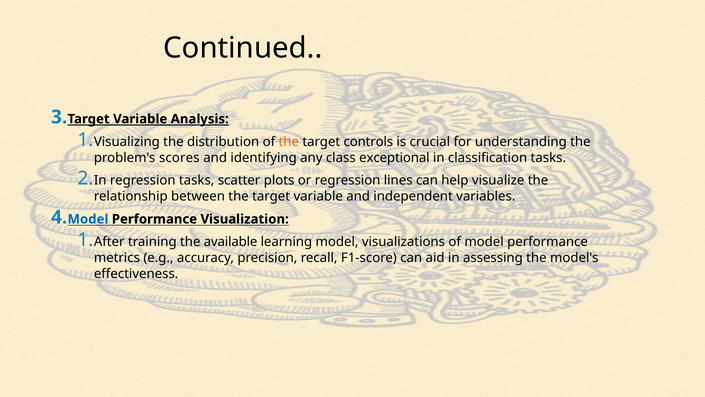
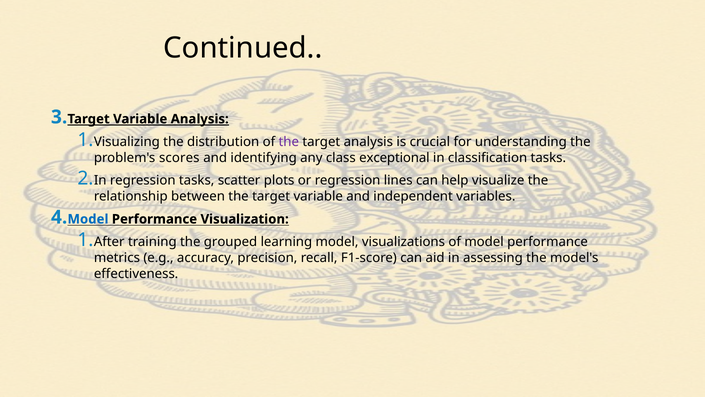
the at (289, 142) colour: orange -> purple
target controls: controls -> analysis
available: available -> grouped
